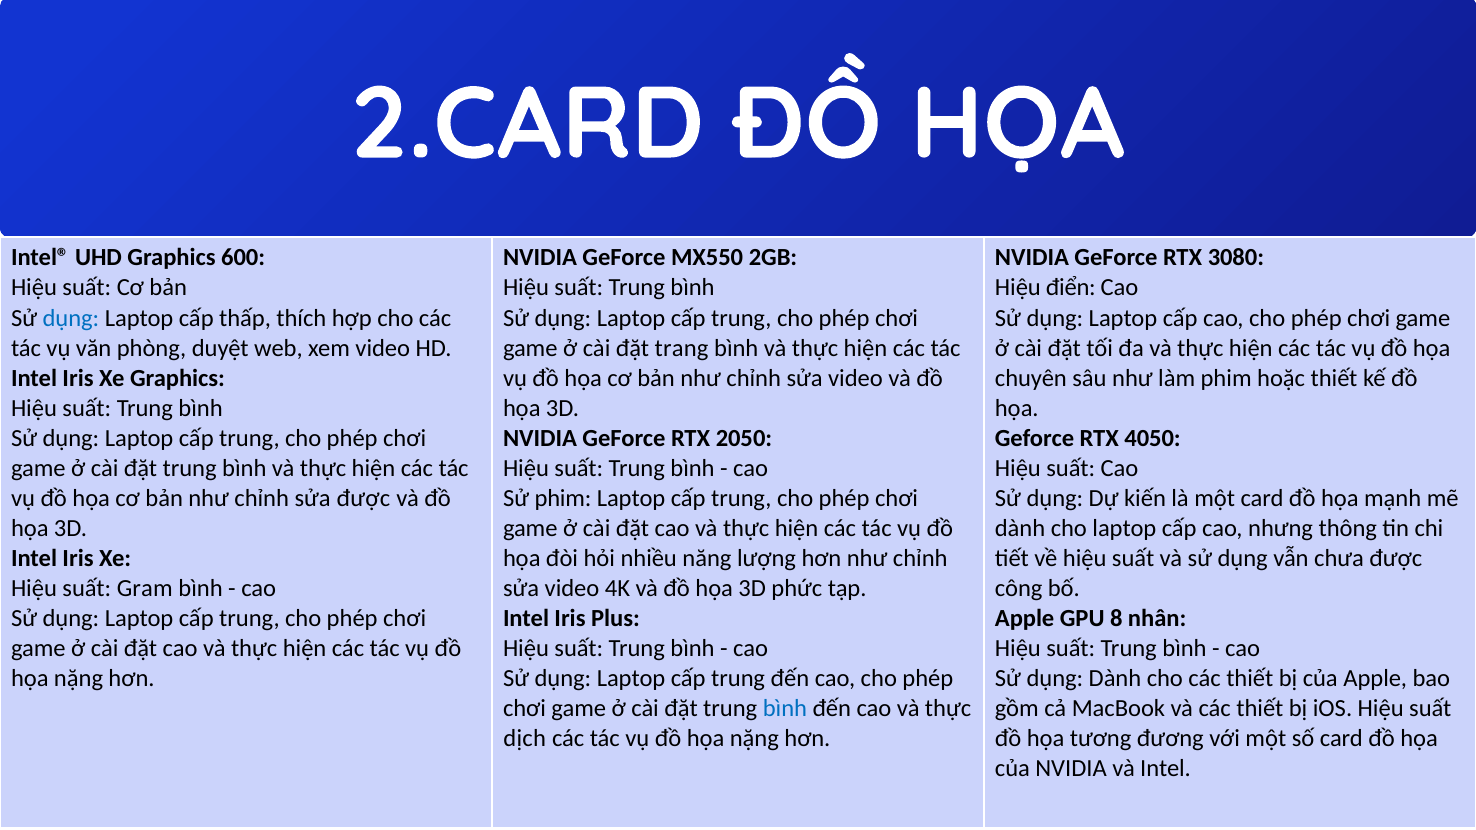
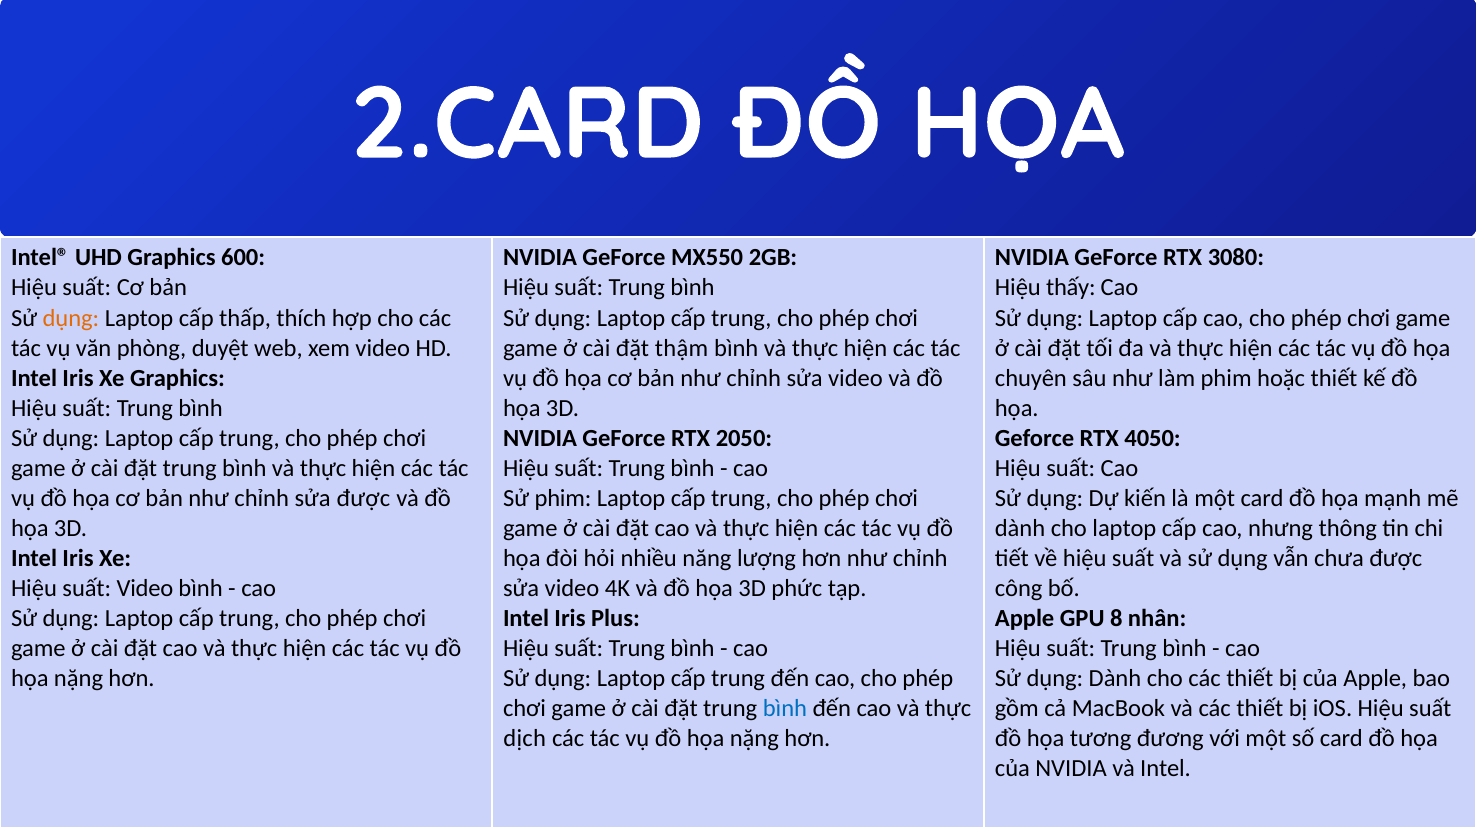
điển: điển -> thấy
dụng at (71, 318) colour: blue -> orange
trang: trang -> thậm
suất Gram: Gram -> Video
